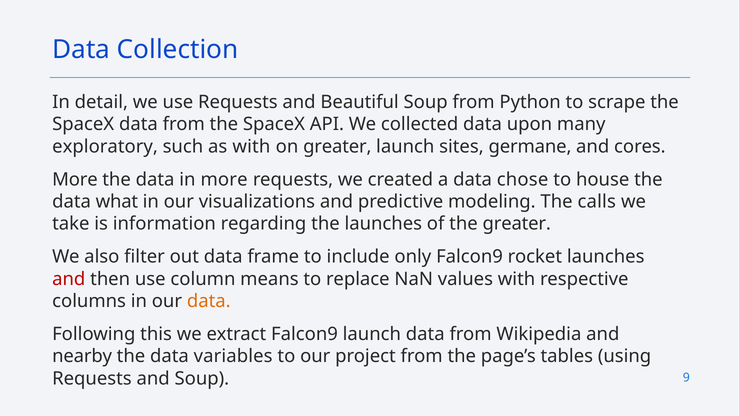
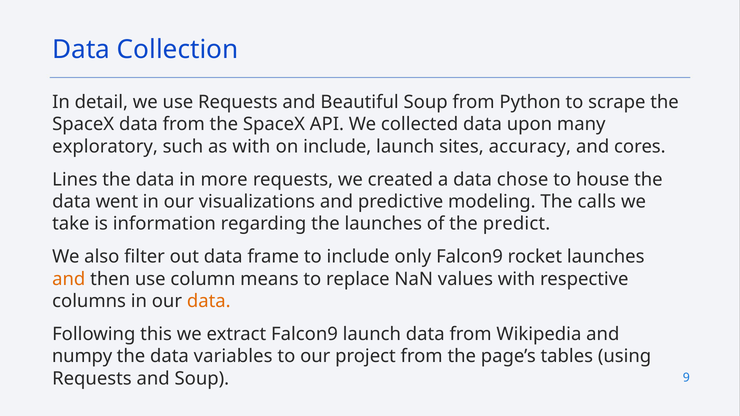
on greater: greater -> include
germane: germane -> accuracy
More at (75, 180): More -> Lines
what: what -> went
the greater: greater -> predict
and at (69, 279) colour: red -> orange
nearby: nearby -> numpy
